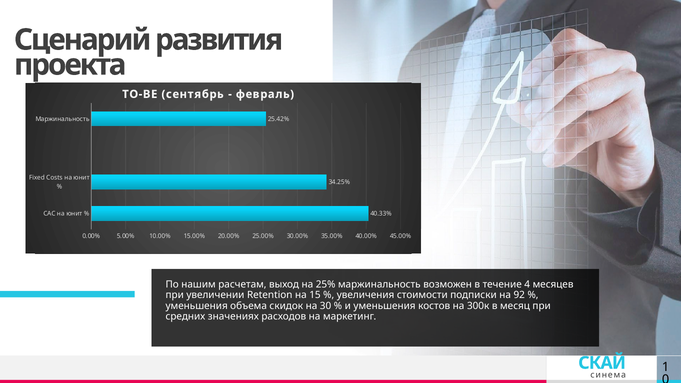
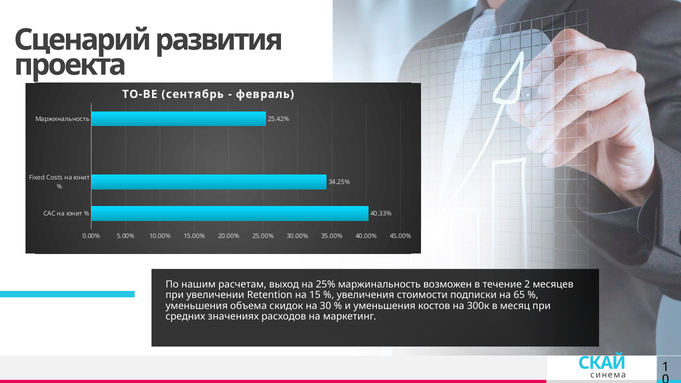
4: 4 -> 2
92: 92 -> 65
